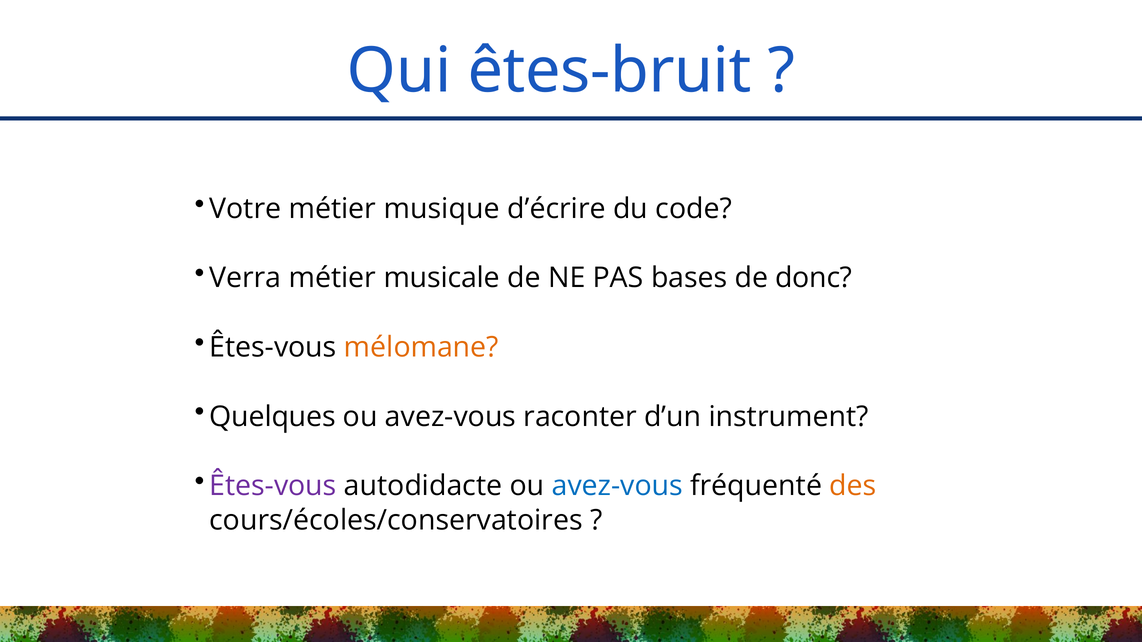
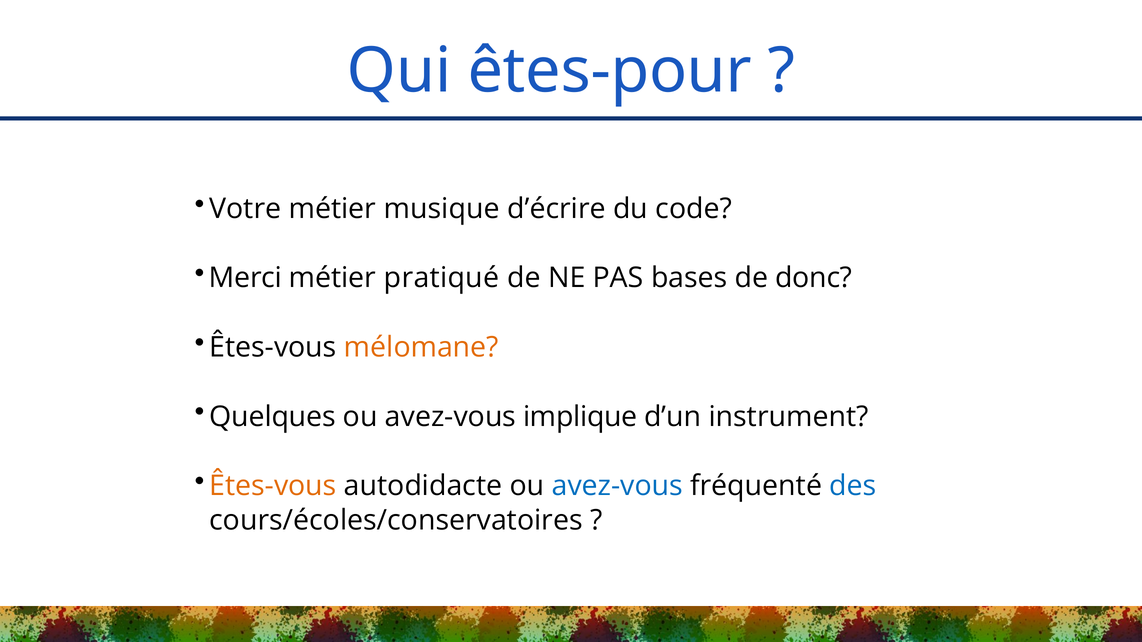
êtes-bruit: êtes-bruit -> êtes-pour
Verra: Verra -> Merci
musicale: musicale -> pratiqué
raconter: raconter -> implique
Êtes-vous at (273, 486) colour: purple -> orange
des colour: orange -> blue
